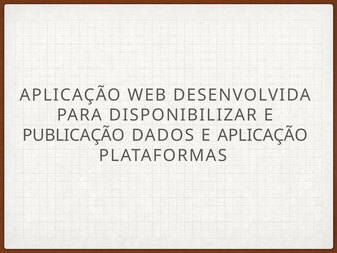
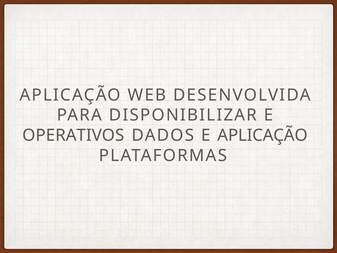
PUBLICAÇÃO: PUBLICAÇÃO -> OPERATIVOS
